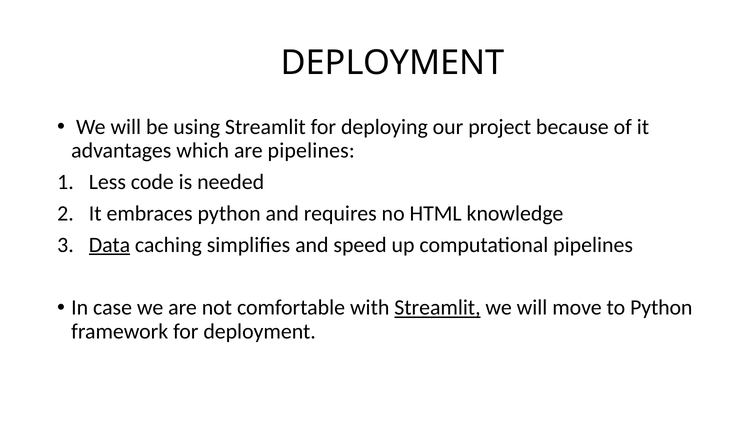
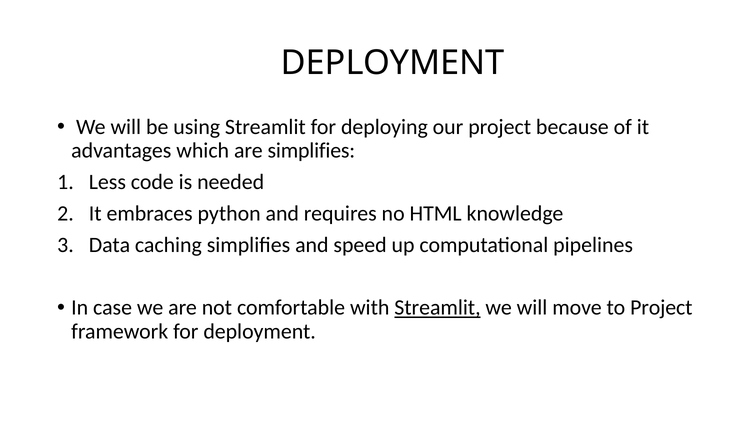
are pipelines: pipelines -> simplifies
Data underline: present -> none
to Python: Python -> Project
